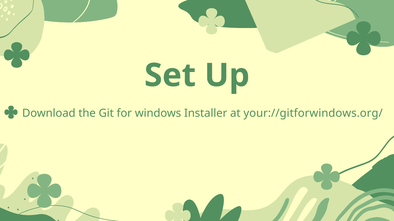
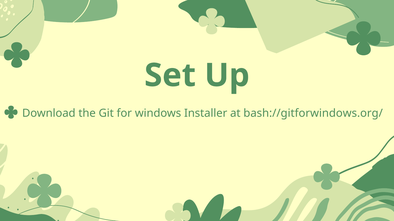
your://gitforwindows.org/: your://gitforwindows.org/ -> bash://gitforwindows.org/
